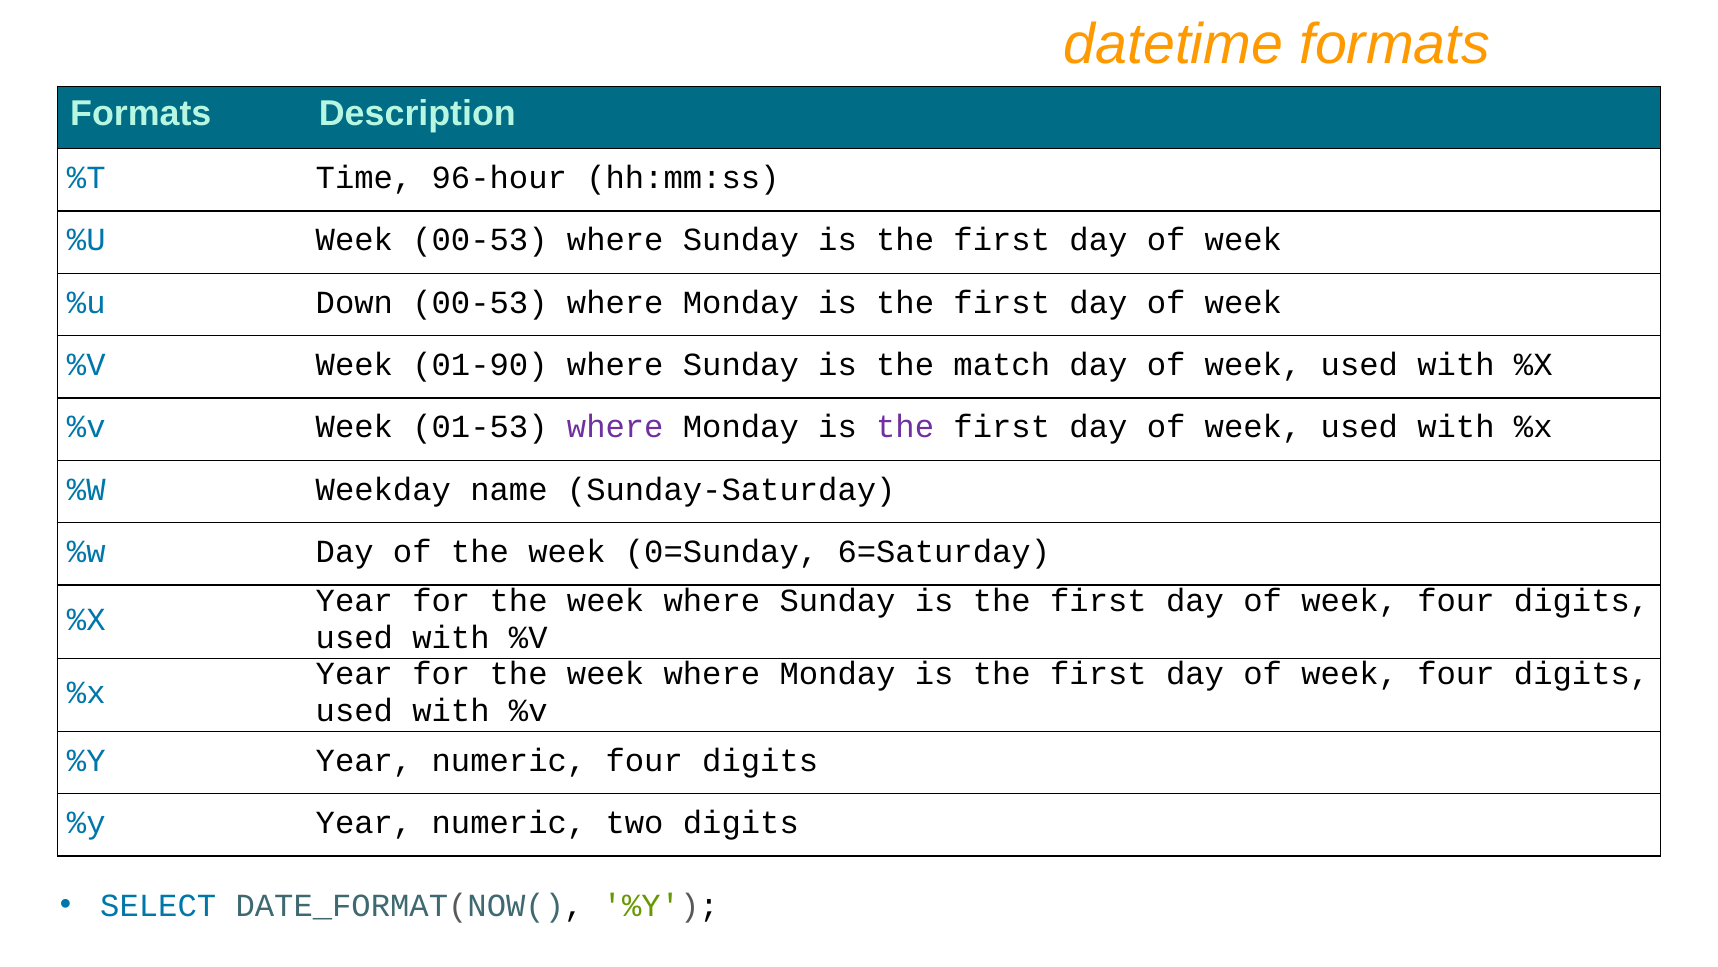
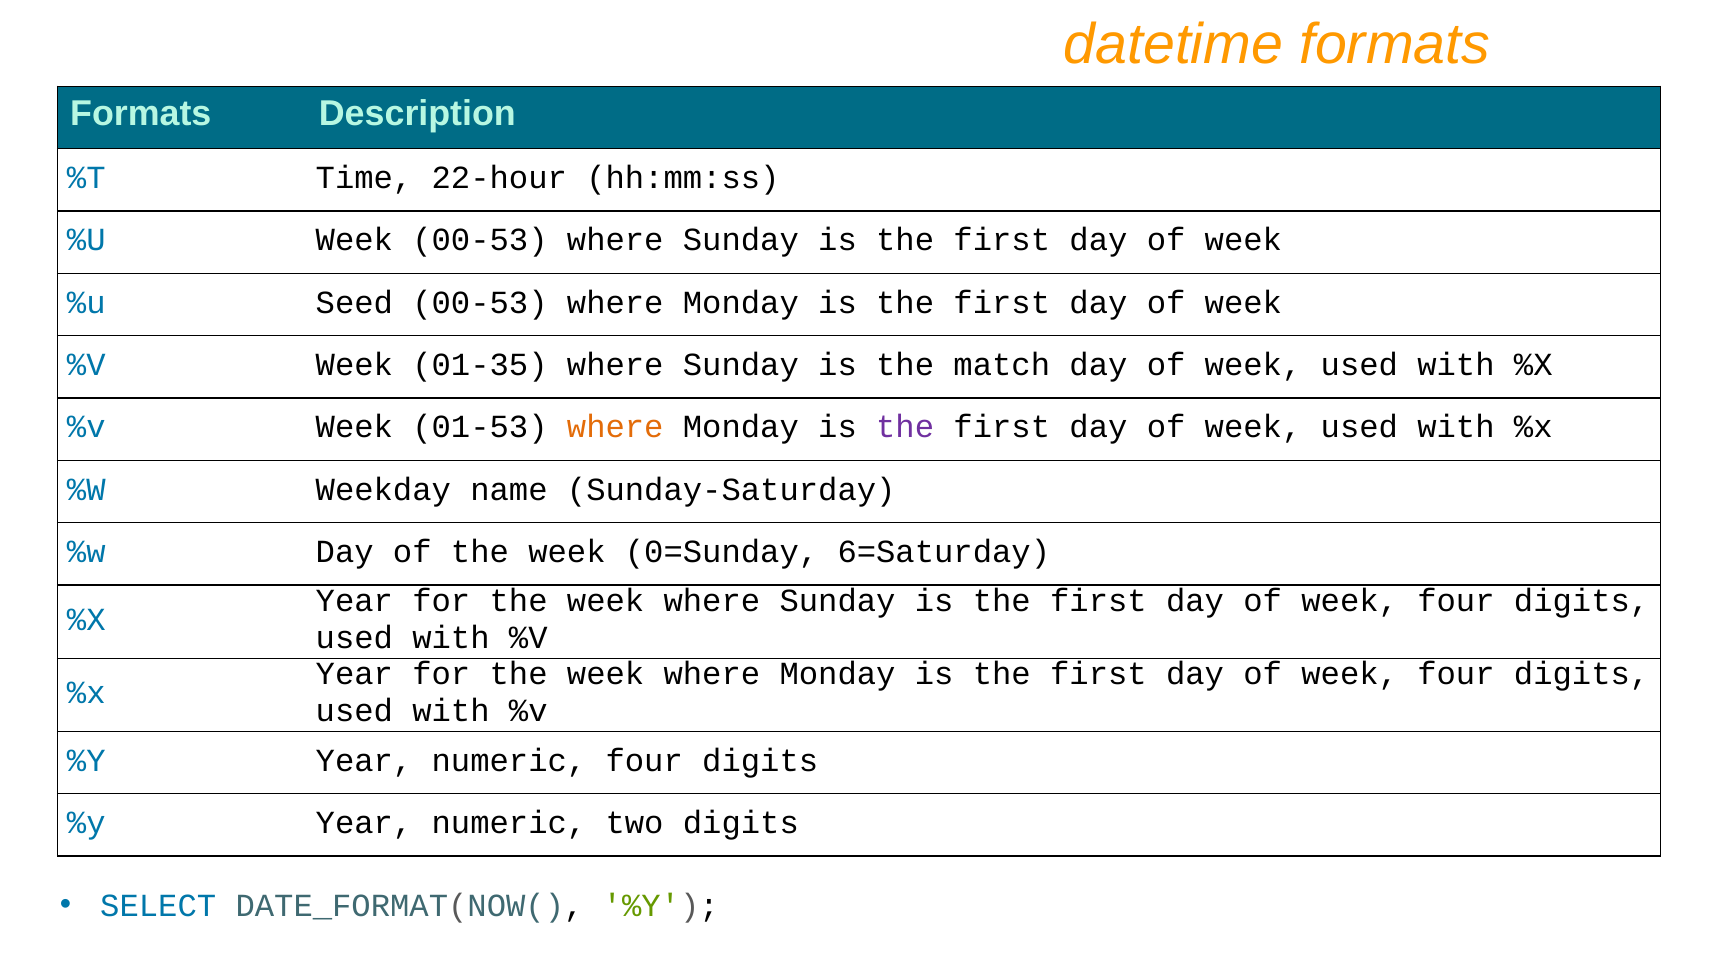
96-hour: 96-hour -> 22-hour
Down: Down -> Seed
01-90: 01-90 -> 01-35
where at (615, 427) colour: purple -> orange
